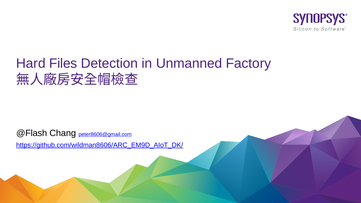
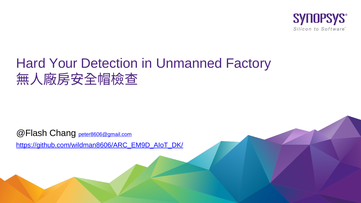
Files: Files -> Your
